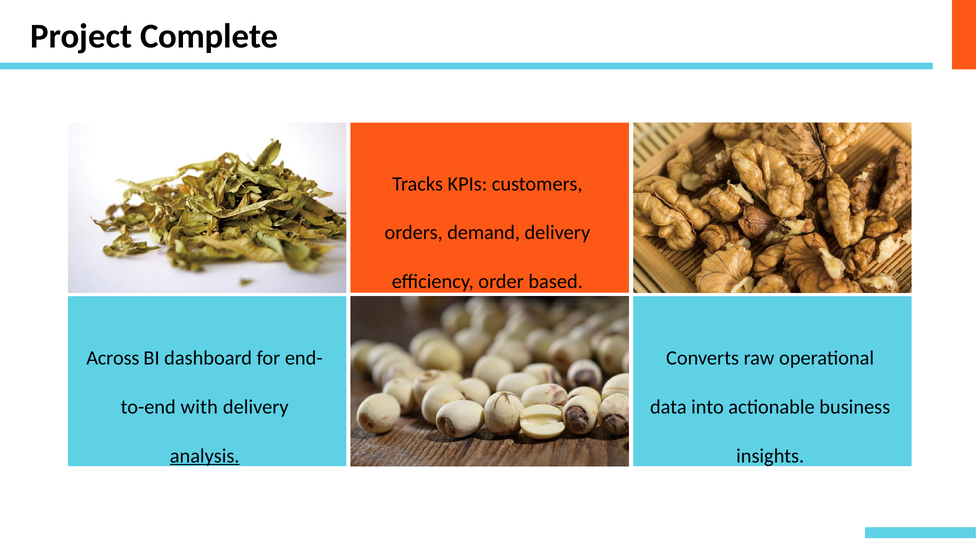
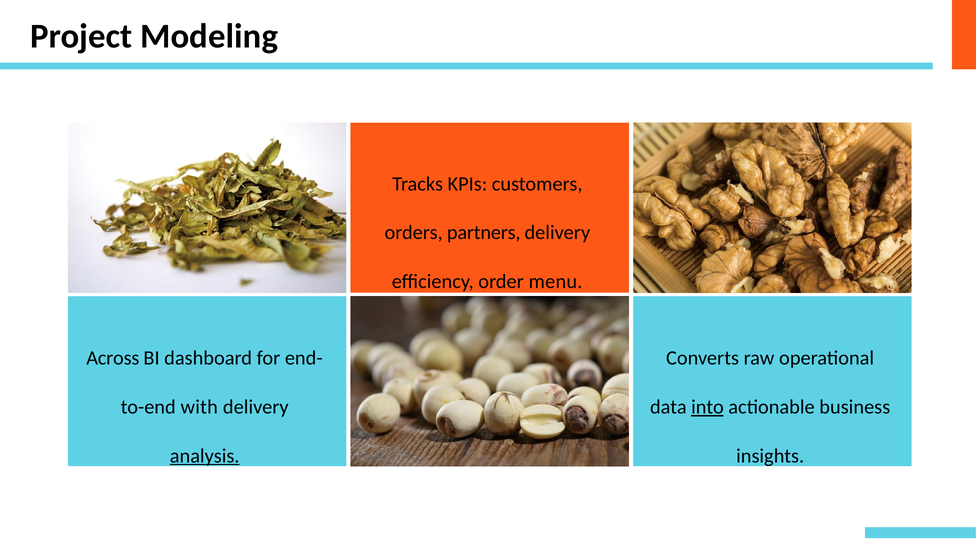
Complete: Complete -> Modeling
demand: demand -> partners
based: based -> menu
into underline: none -> present
